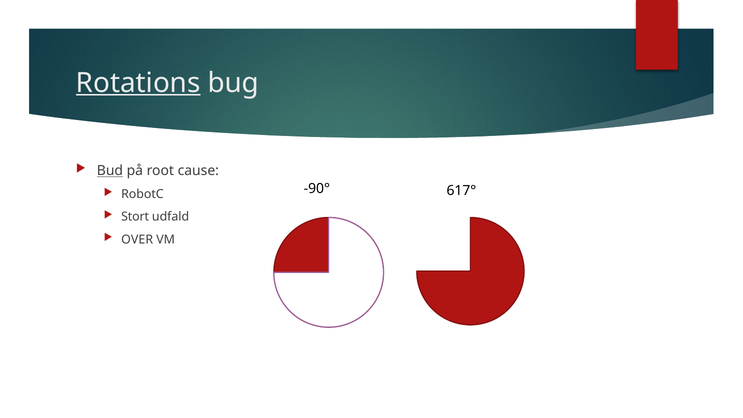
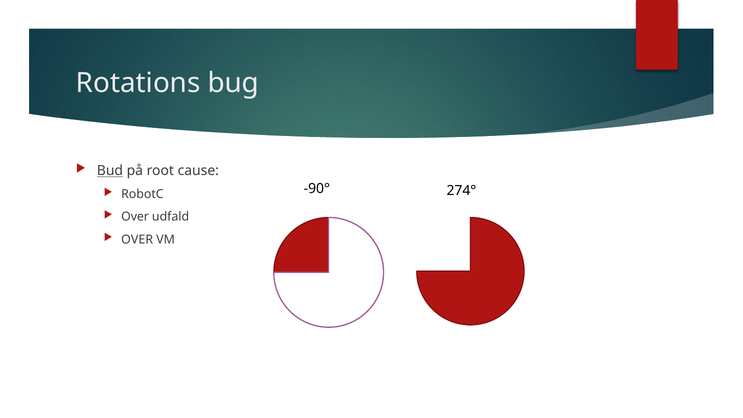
Rotations underline: present -> none
617°: 617° -> 274°
Stort at (135, 217): Stort -> Over
